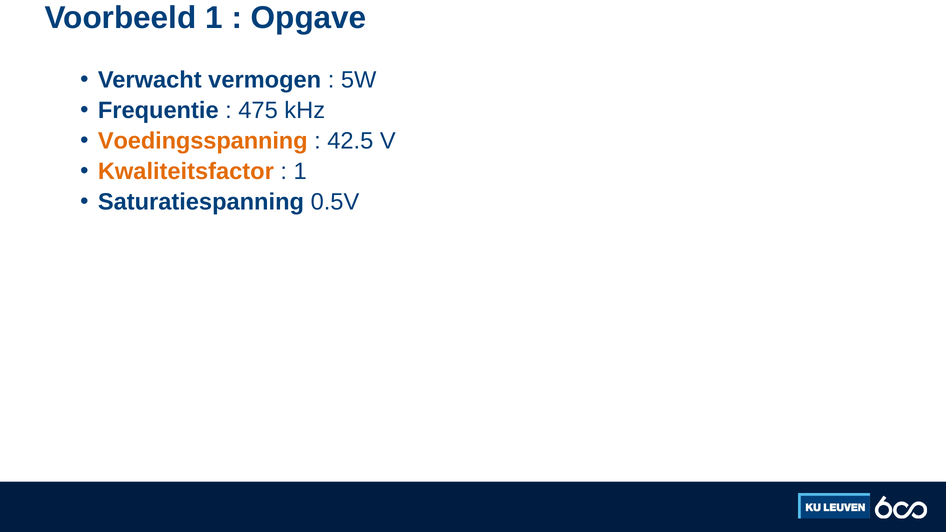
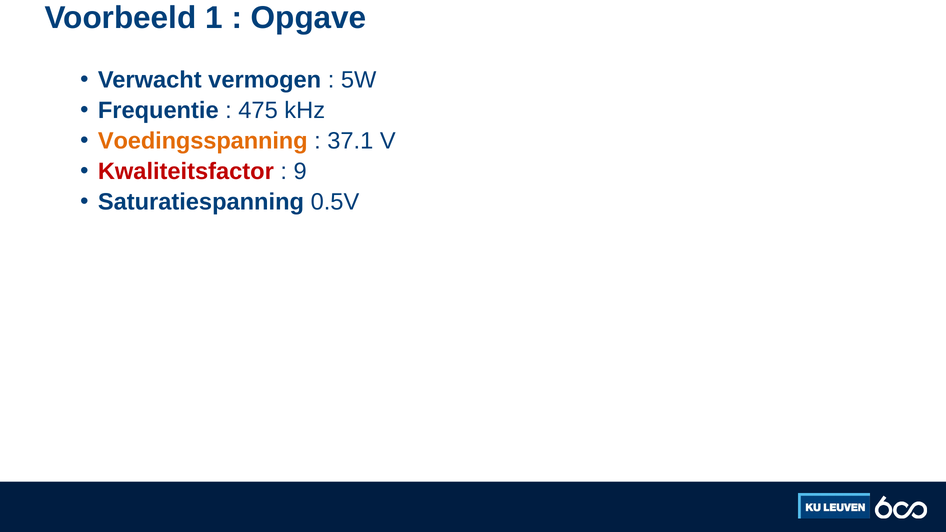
42.5: 42.5 -> 37.1
Kwaliteitsfactor colour: orange -> red
1 at (300, 171): 1 -> 9
